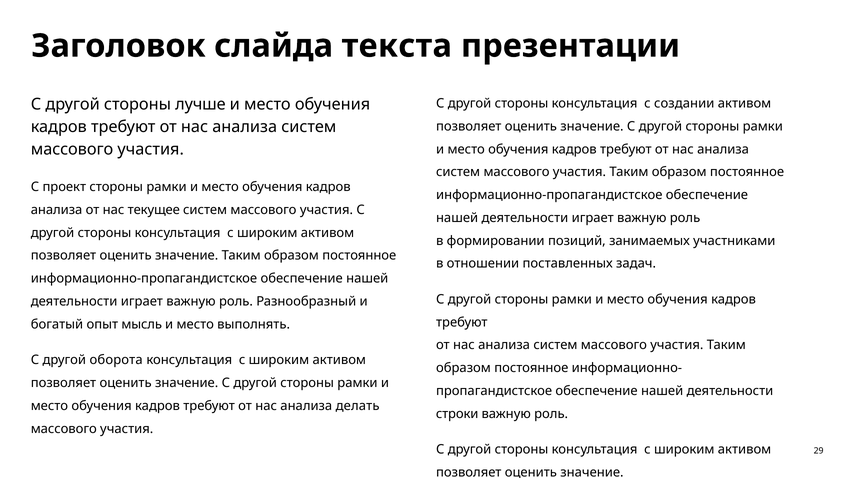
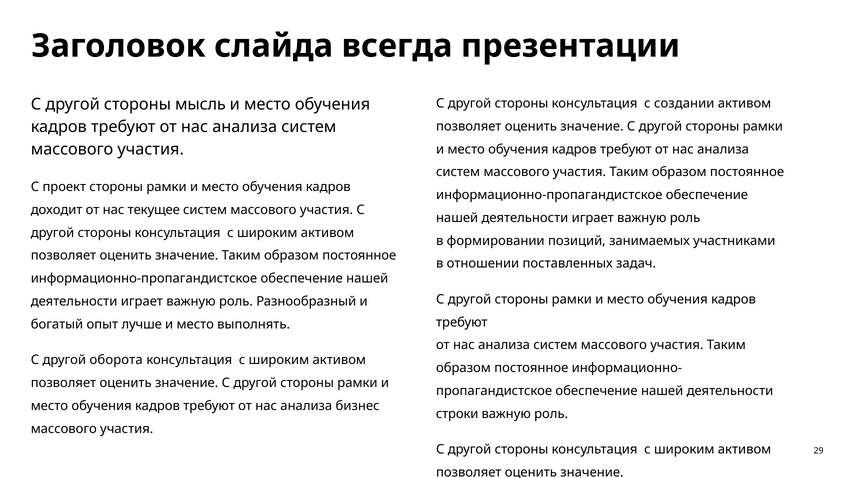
текста: текста -> всегда
лучше: лучше -> мысль
анализа at (57, 210): анализа -> доходит
мысль: мысль -> лучше
делать: делать -> бизнес
